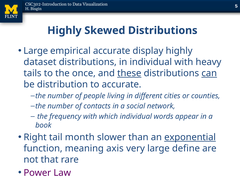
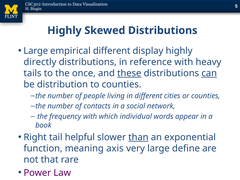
empirical accurate: accurate -> different
dataset: dataset -> directly
in individual: individual -> reference
to accurate: accurate -> counties
month: month -> helpful
than underline: none -> present
exponential underline: present -> none
